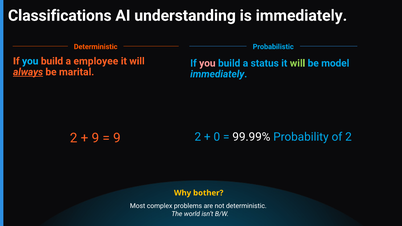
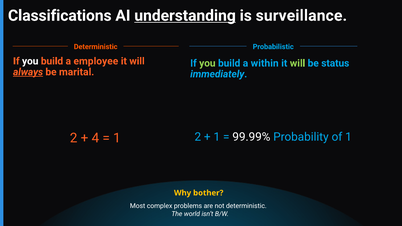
understanding underline: none -> present
is immediately: immediately -> surveillance
you at (30, 61) colour: light blue -> white
you at (207, 63) colour: pink -> light green
status: status -> within
model: model -> status
9 at (95, 138): 9 -> 4
9 at (117, 138): 9 -> 1
0 at (217, 137): 0 -> 1
of 2: 2 -> 1
